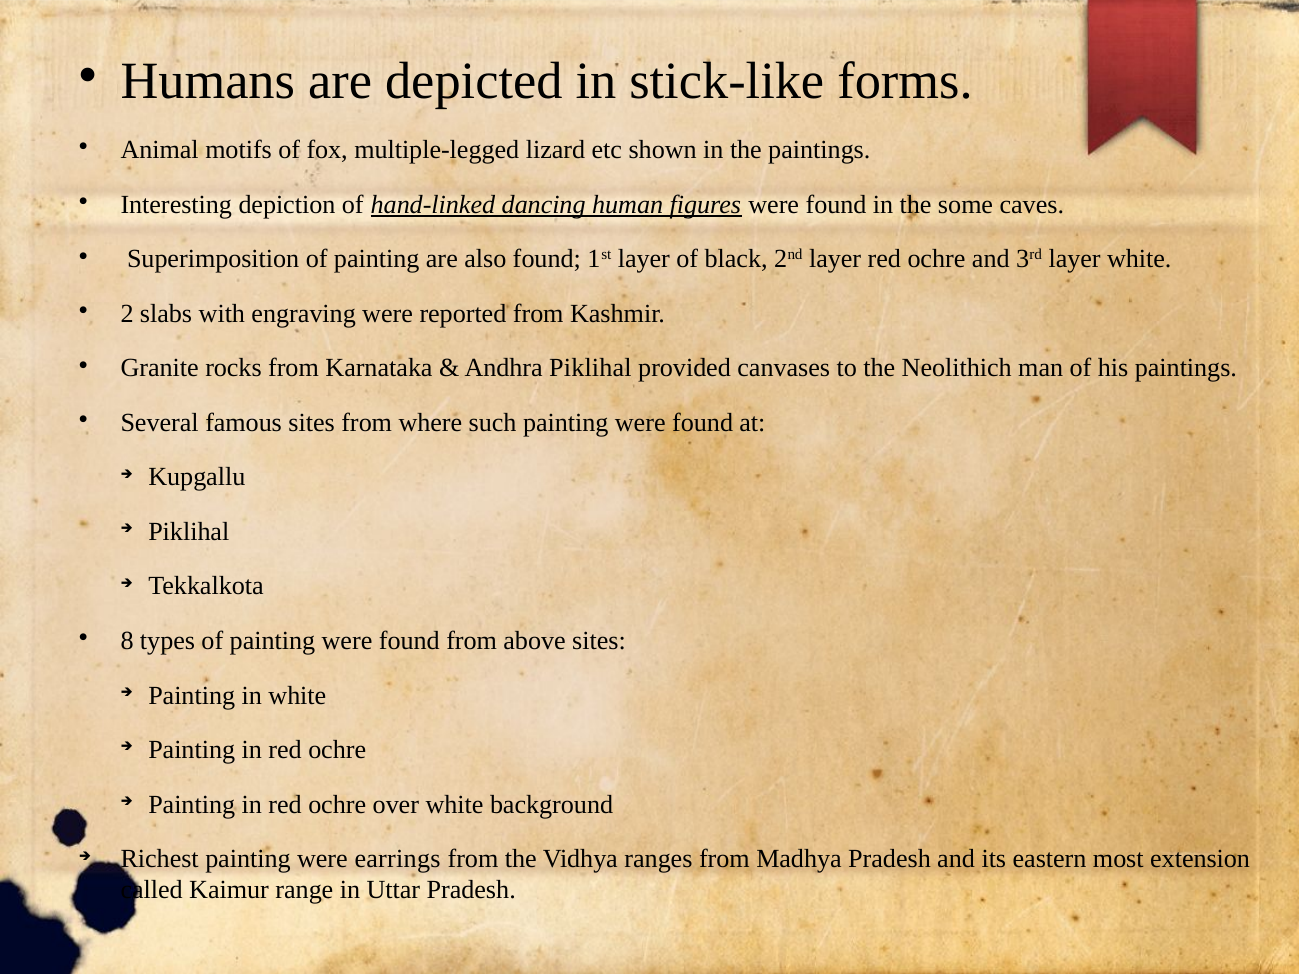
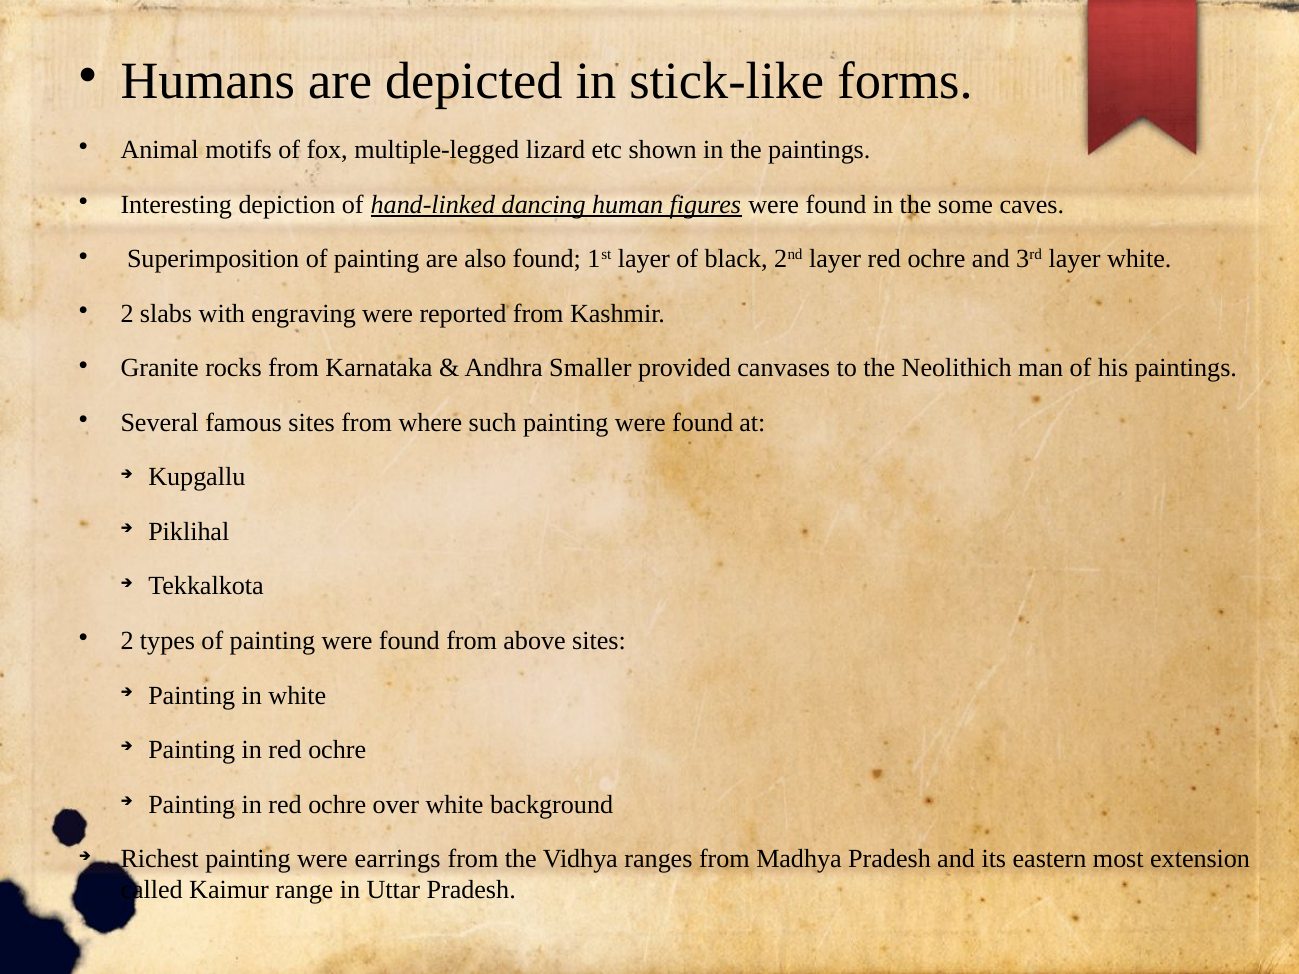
Andhra Piklihal: Piklihal -> Smaller
8 at (127, 641): 8 -> 2
